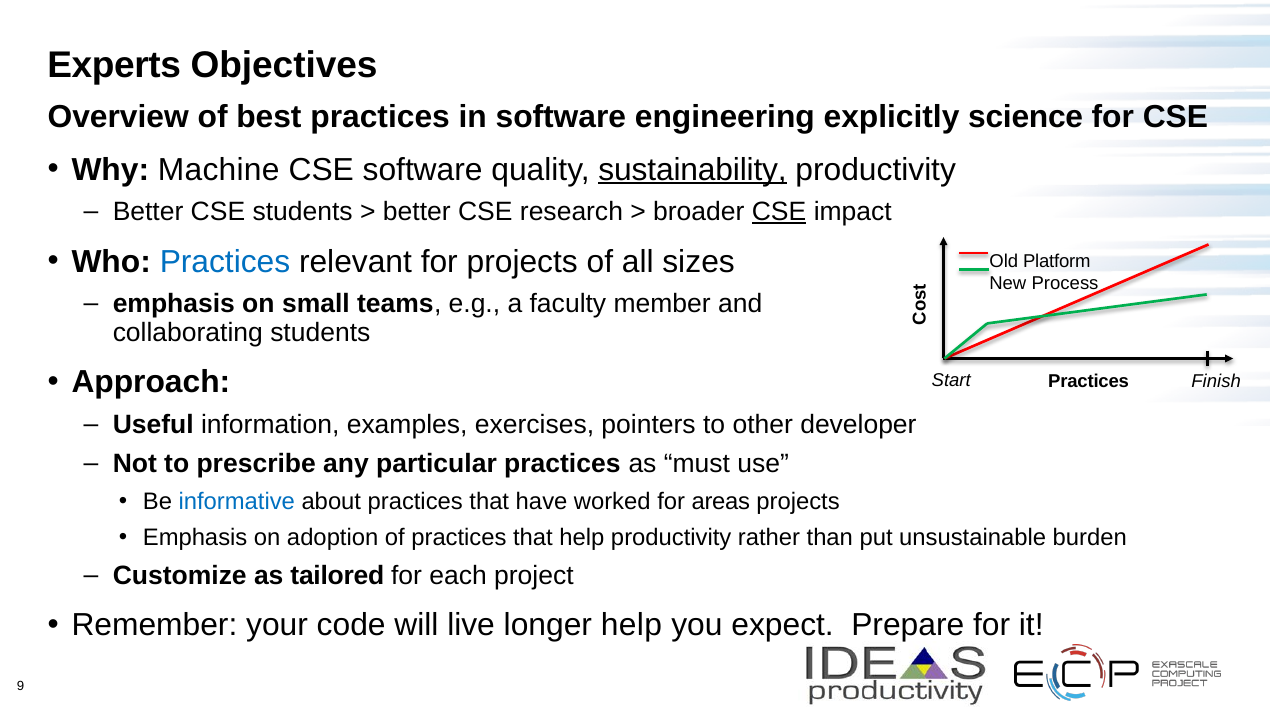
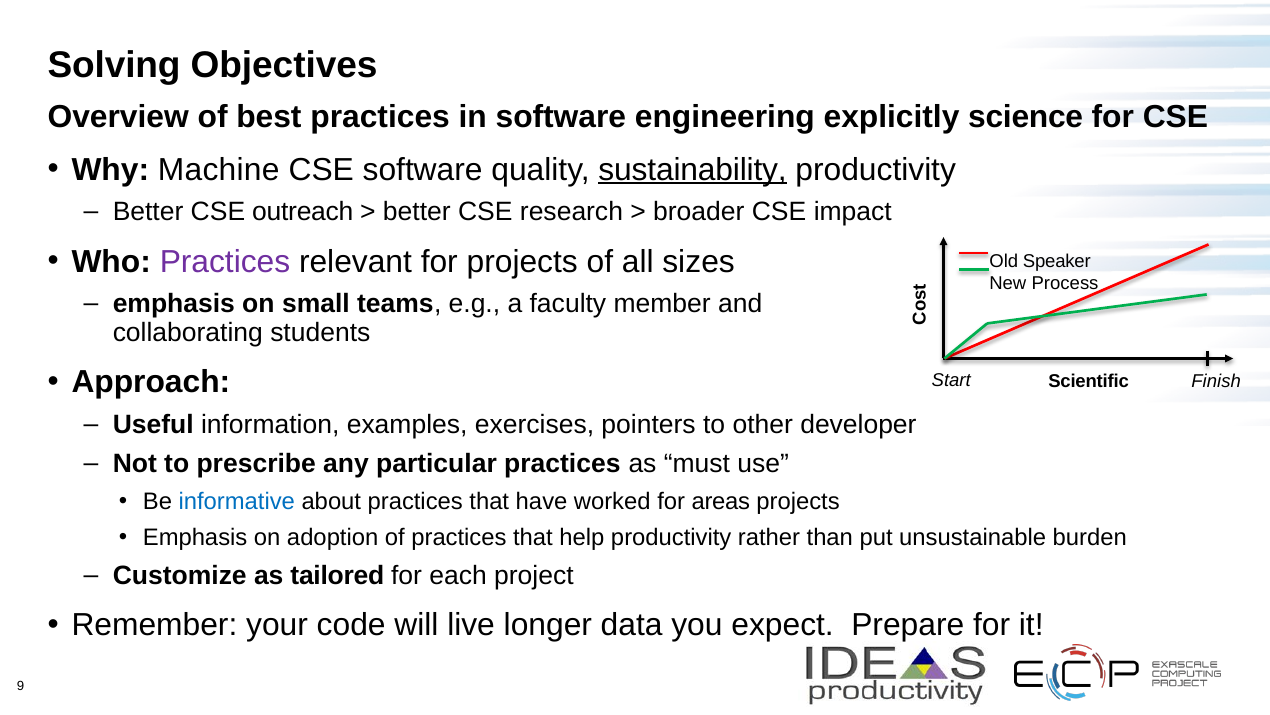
Experts: Experts -> Solving
CSE students: students -> outreach
CSE at (779, 212) underline: present -> none
Practices at (225, 261) colour: blue -> purple
Platform: Platform -> Speaker
Practices at (1089, 381): Practices -> Scientific
longer help: help -> data
